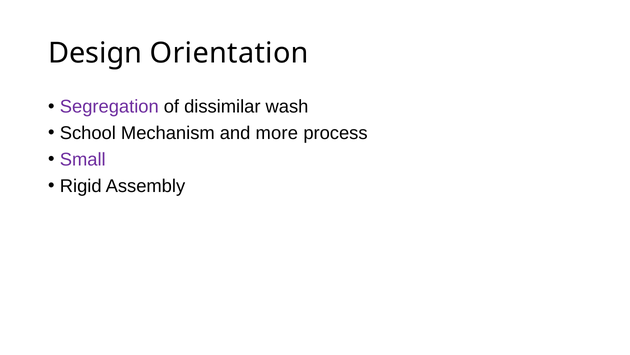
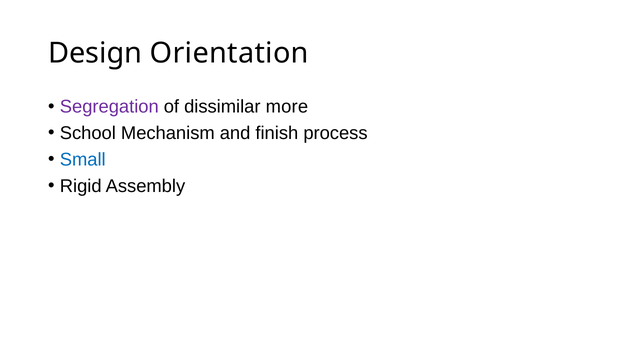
wash: wash -> more
more: more -> finish
Small colour: purple -> blue
